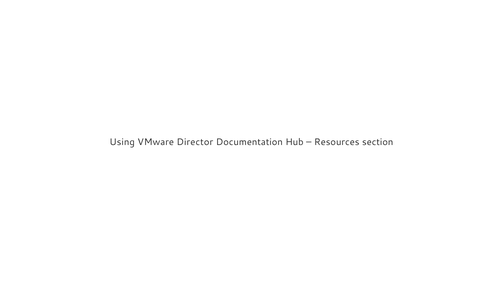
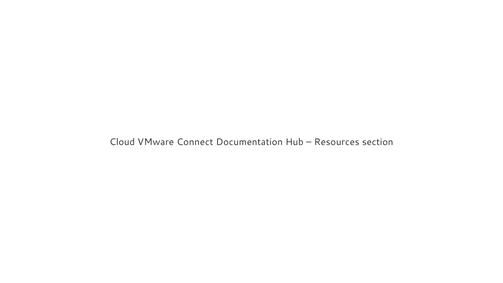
Using: Using -> Cloud
Director: Director -> Connect
